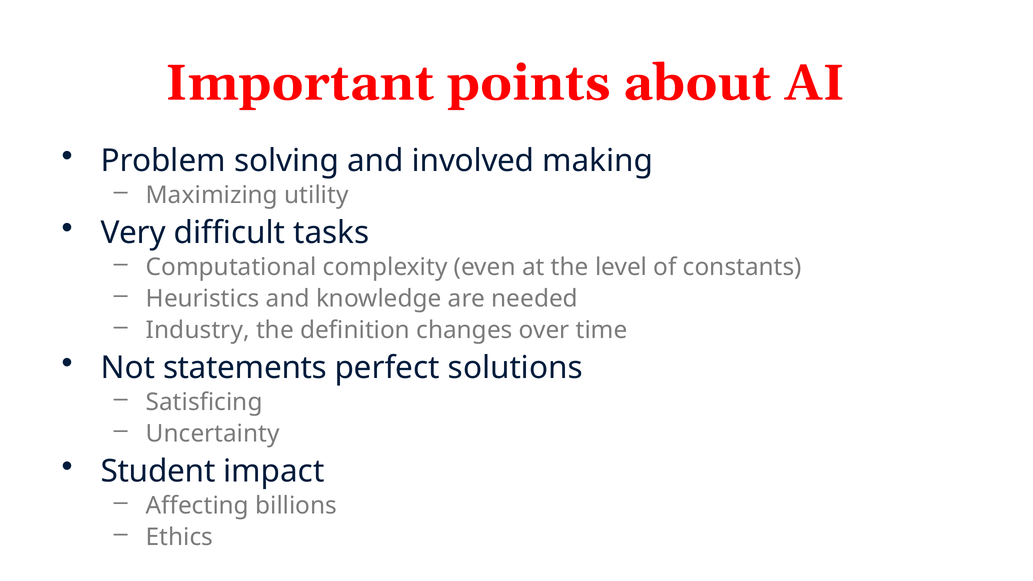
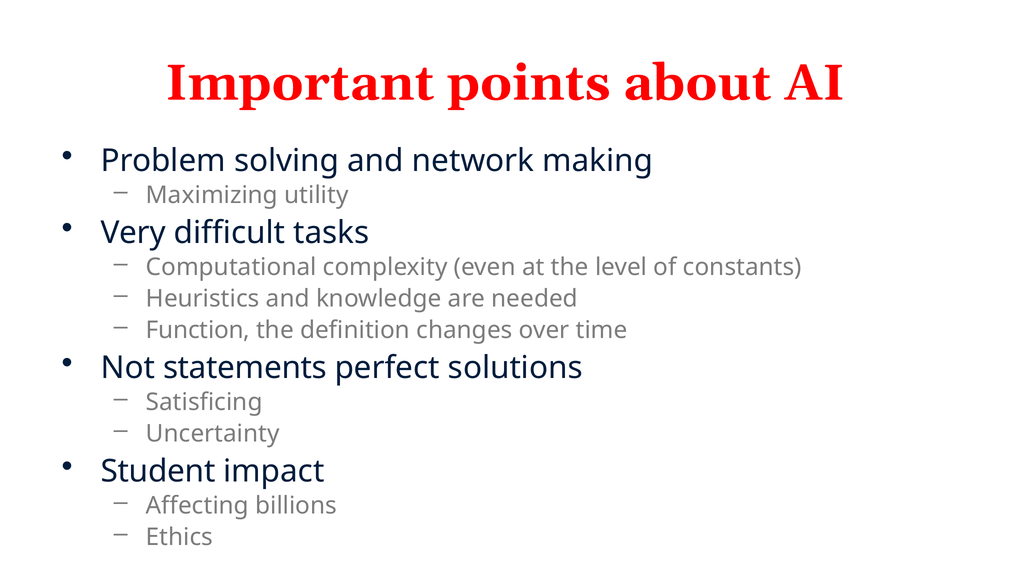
involved: involved -> network
Industry: Industry -> Function
